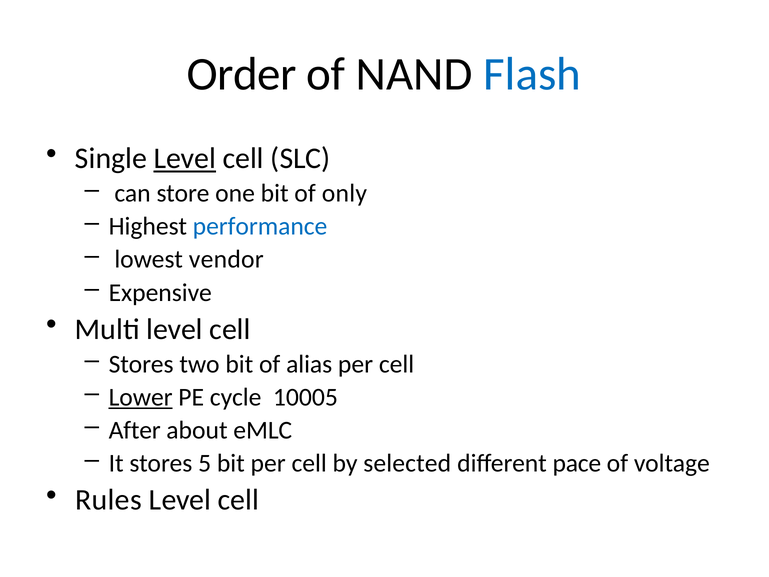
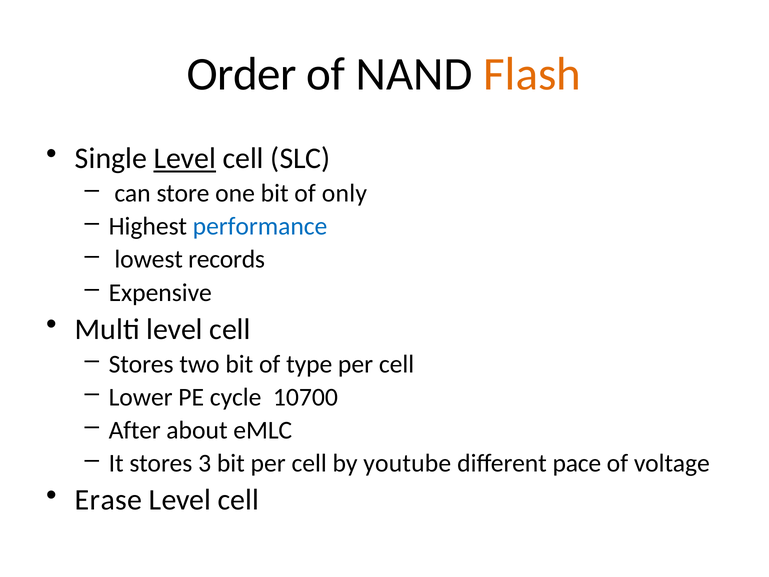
Flash colour: blue -> orange
vendor: vendor -> records
alias: alias -> type
Lower underline: present -> none
10005: 10005 -> 10700
5: 5 -> 3
selected: selected -> youtube
Rules: Rules -> Erase
